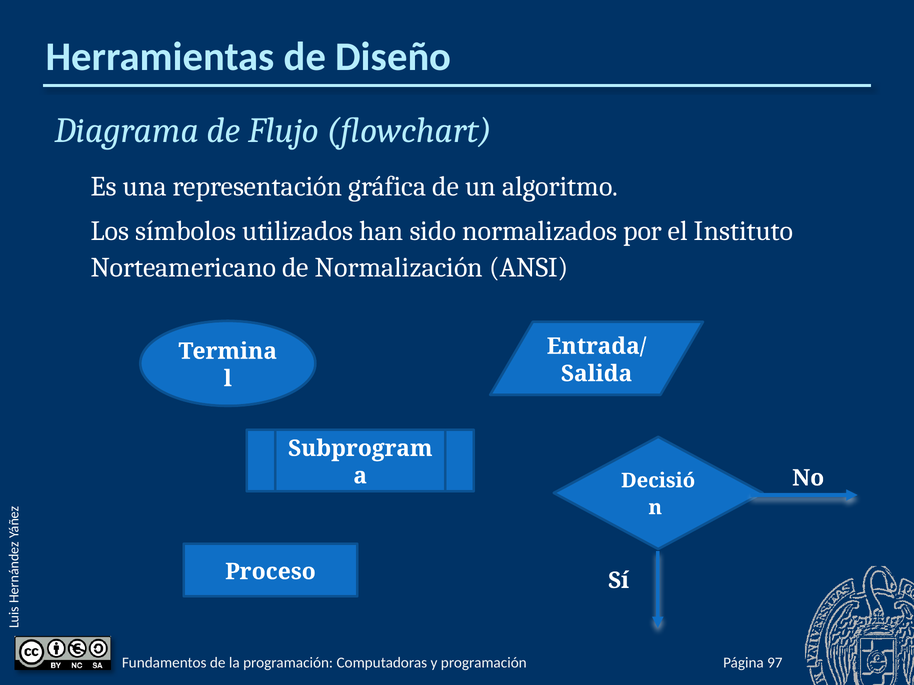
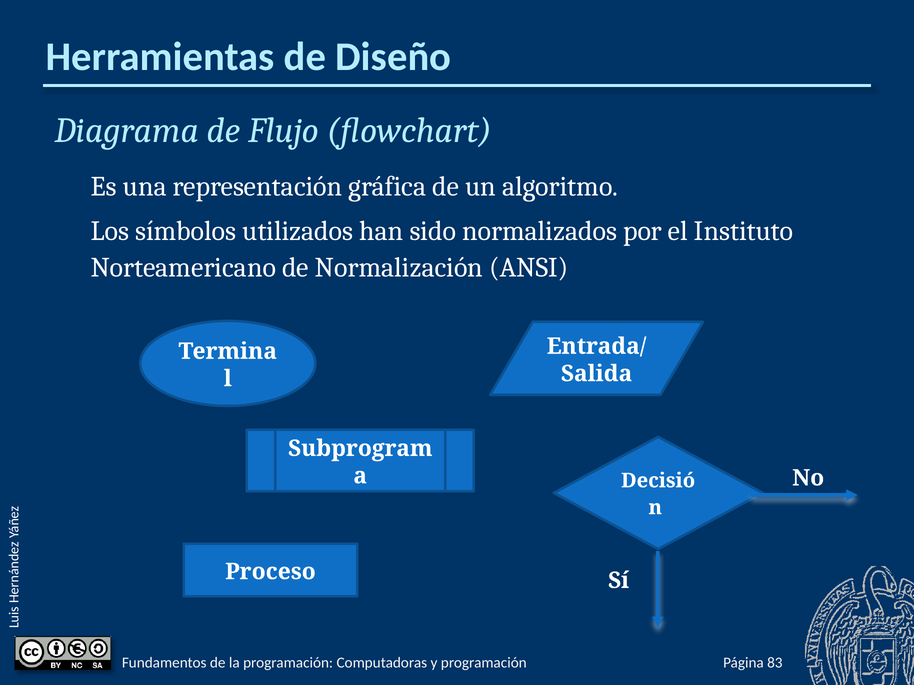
97: 97 -> 83
